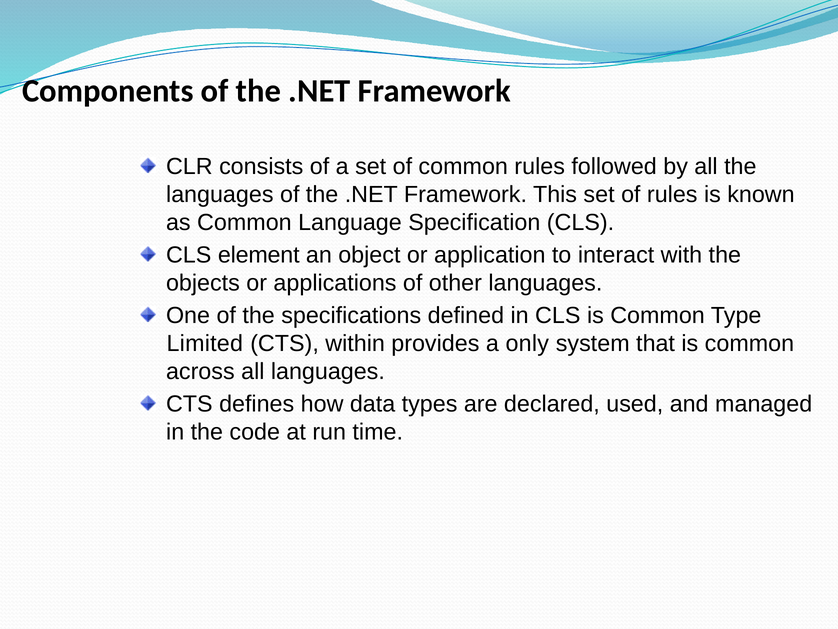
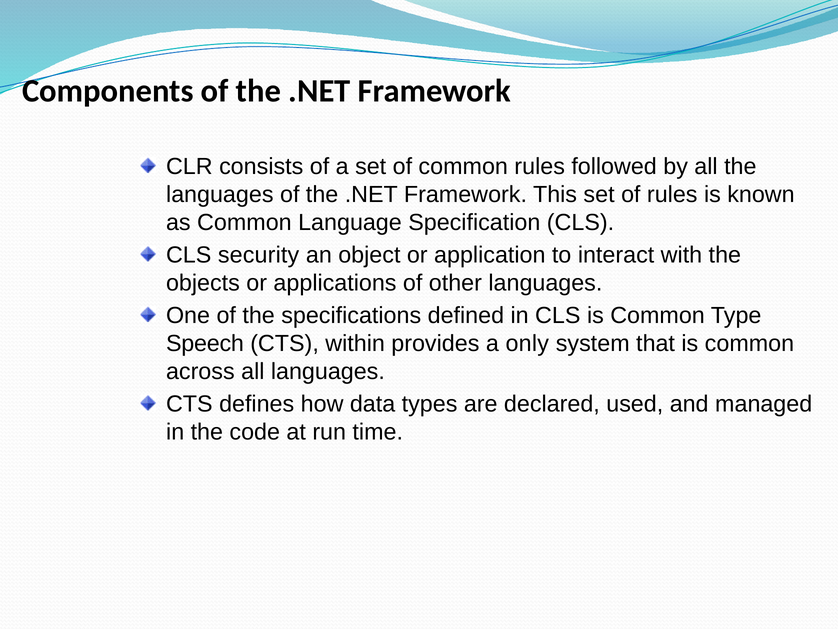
element: element -> security
Limited: Limited -> Speech
